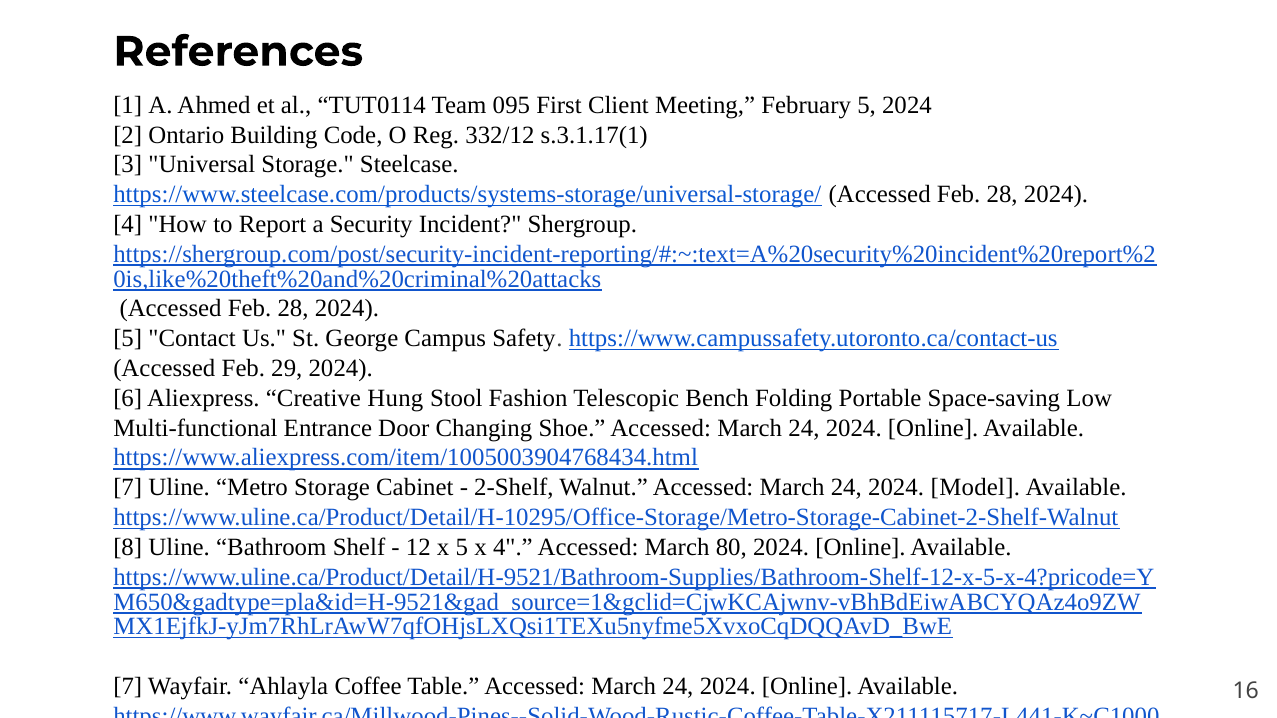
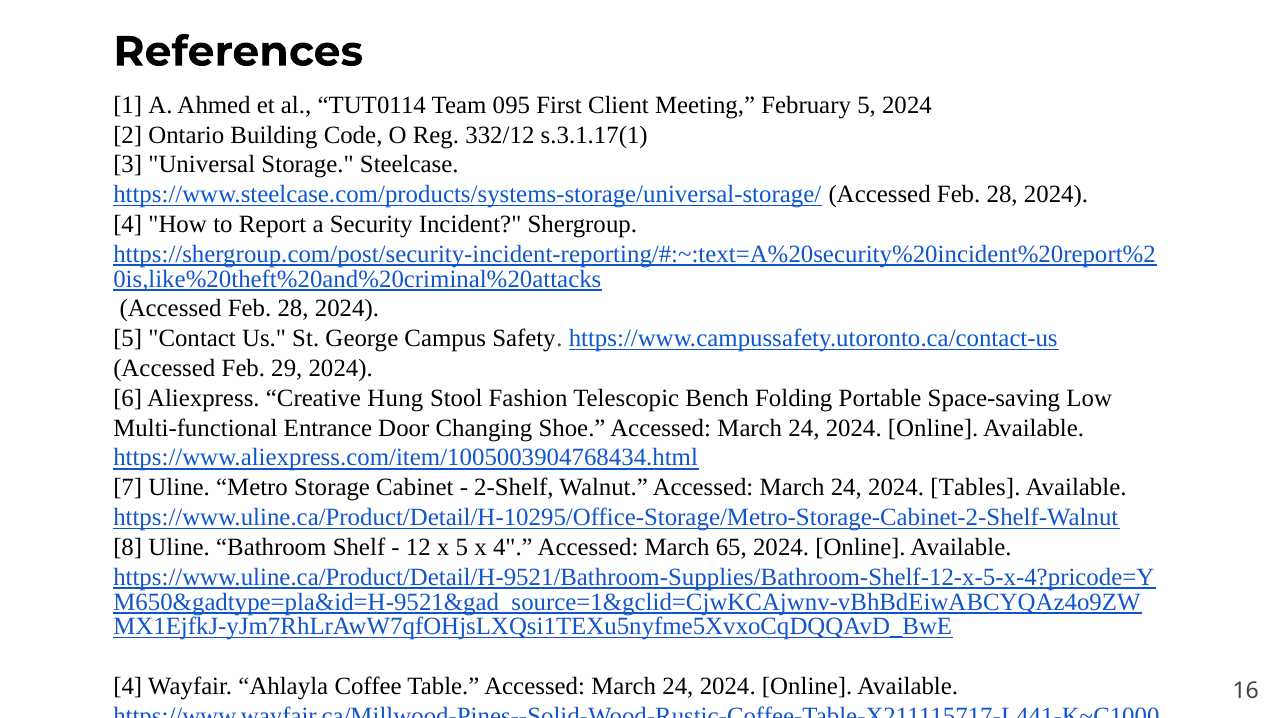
Model: Model -> Tables
80: 80 -> 65
7 at (128, 687): 7 -> 4
